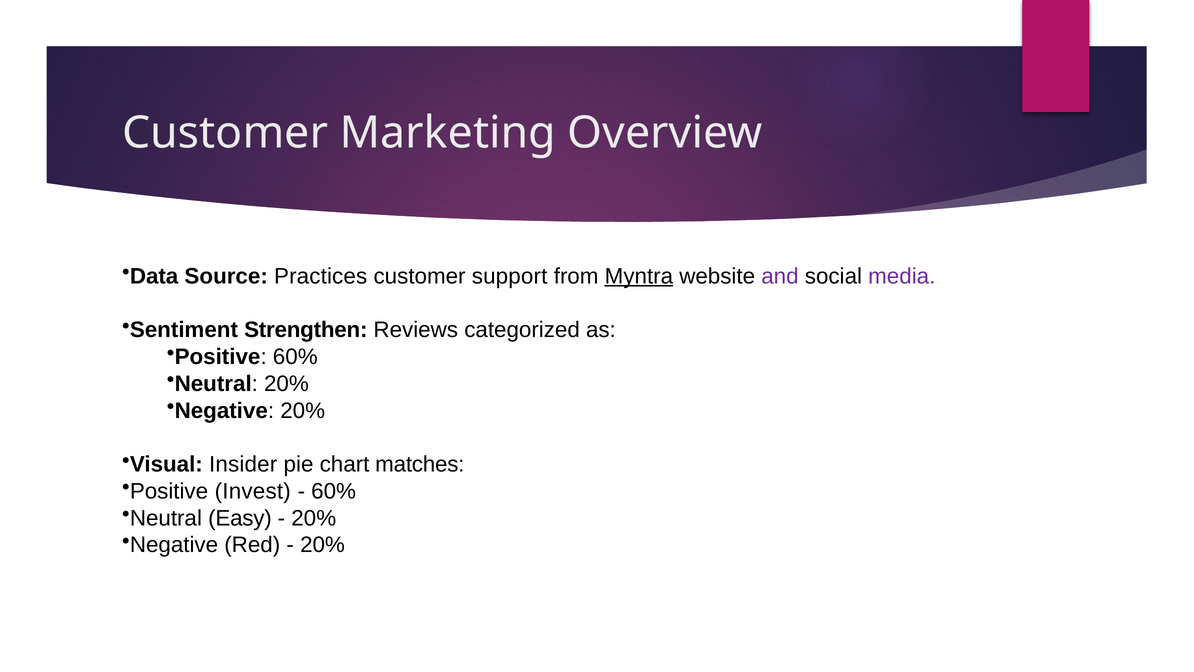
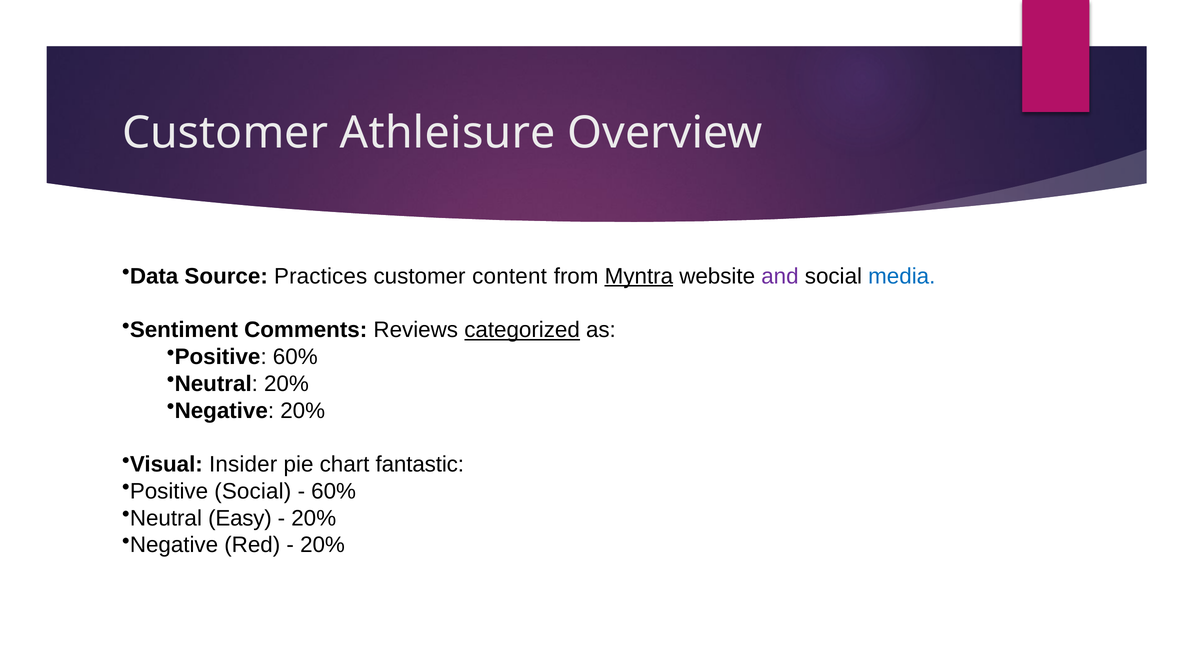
Marketing: Marketing -> Athleisure
support: support -> content
media colour: purple -> blue
Strengthen: Strengthen -> Comments
categorized underline: none -> present
matches: matches -> fantastic
Positive Invest: Invest -> Social
